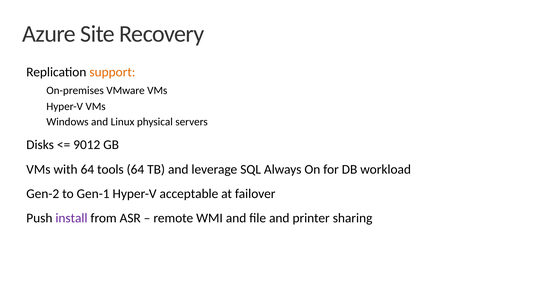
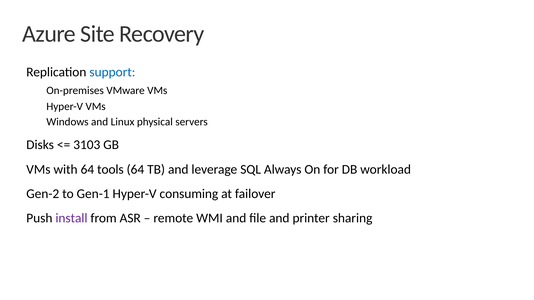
support colour: orange -> blue
9012: 9012 -> 3103
acceptable: acceptable -> consuming
